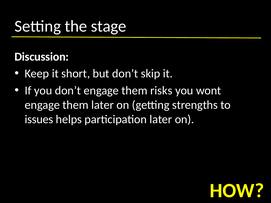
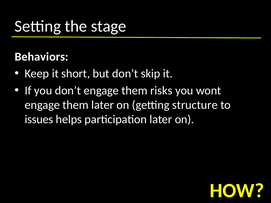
Discussion: Discussion -> Behaviors
strengths: strengths -> structure
